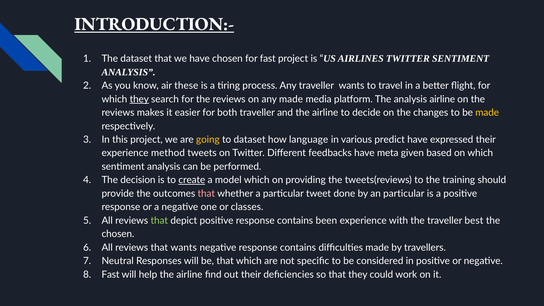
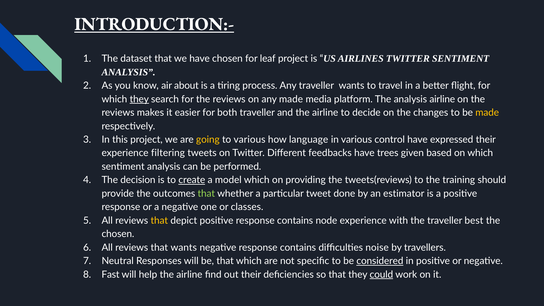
for fast: fast -> leaf
these: these -> about
to dataset: dataset -> various
predict: predict -> control
method: method -> filtering
meta: meta -> trees
that at (206, 194) colour: pink -> light green
an particular: particular -> estimator
that at (159, 221) colour: light green -> yellow
been: been -> node
difficulties made: made -> noise
considered underline: none -> present
could underline: none -> present
